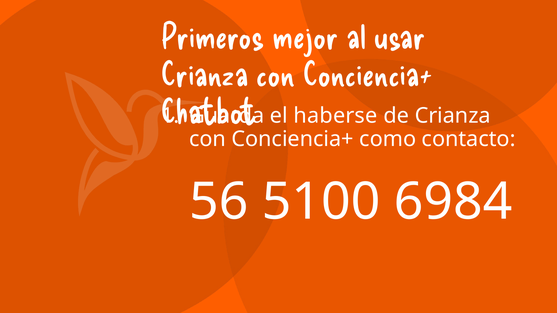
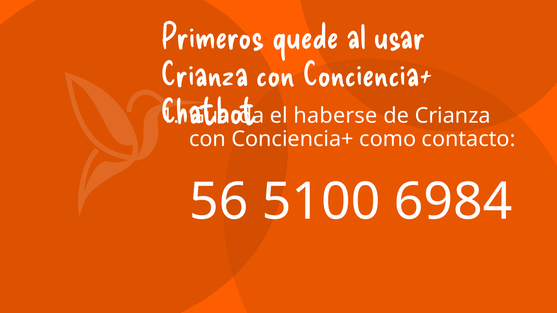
mejor: mejor -> quede
